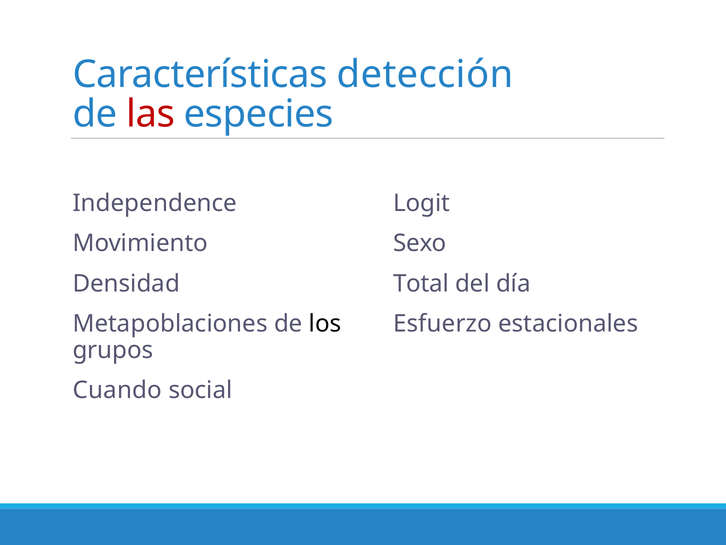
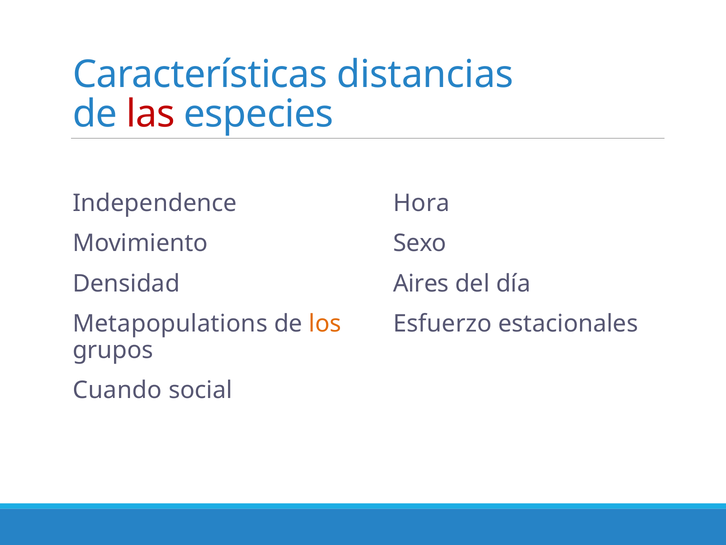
detección: detección -> distancias
Logit: Logit -> Hora
Total: Total -> Aires
Metapoblaciones: Metapoblaciones -> Metapopulations
los colour: black -> orange
